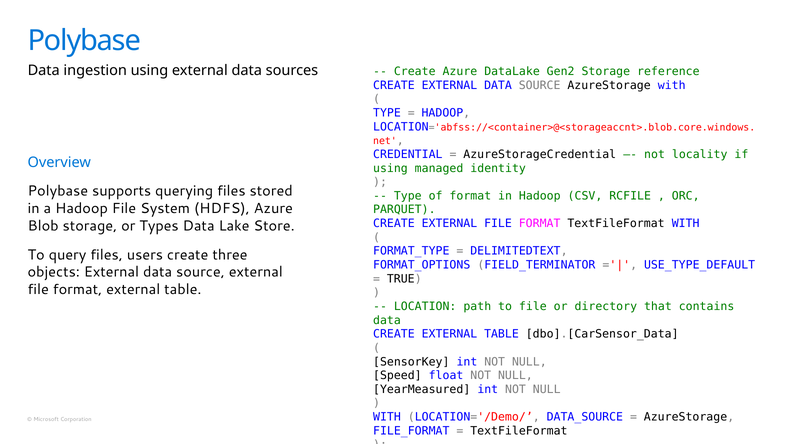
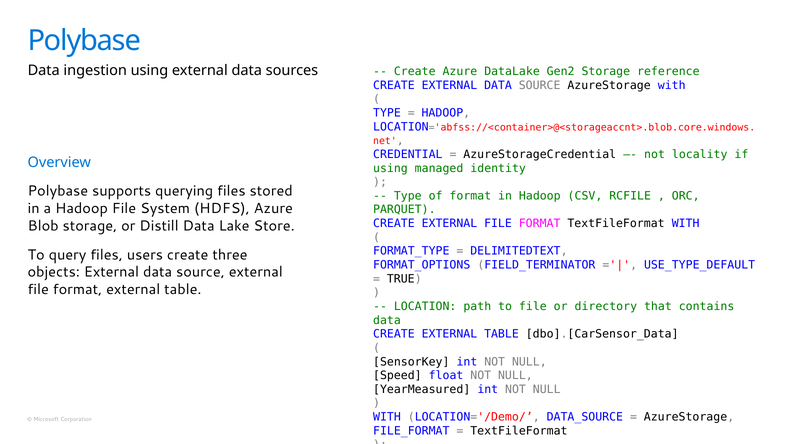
Types: Types -> Distill
